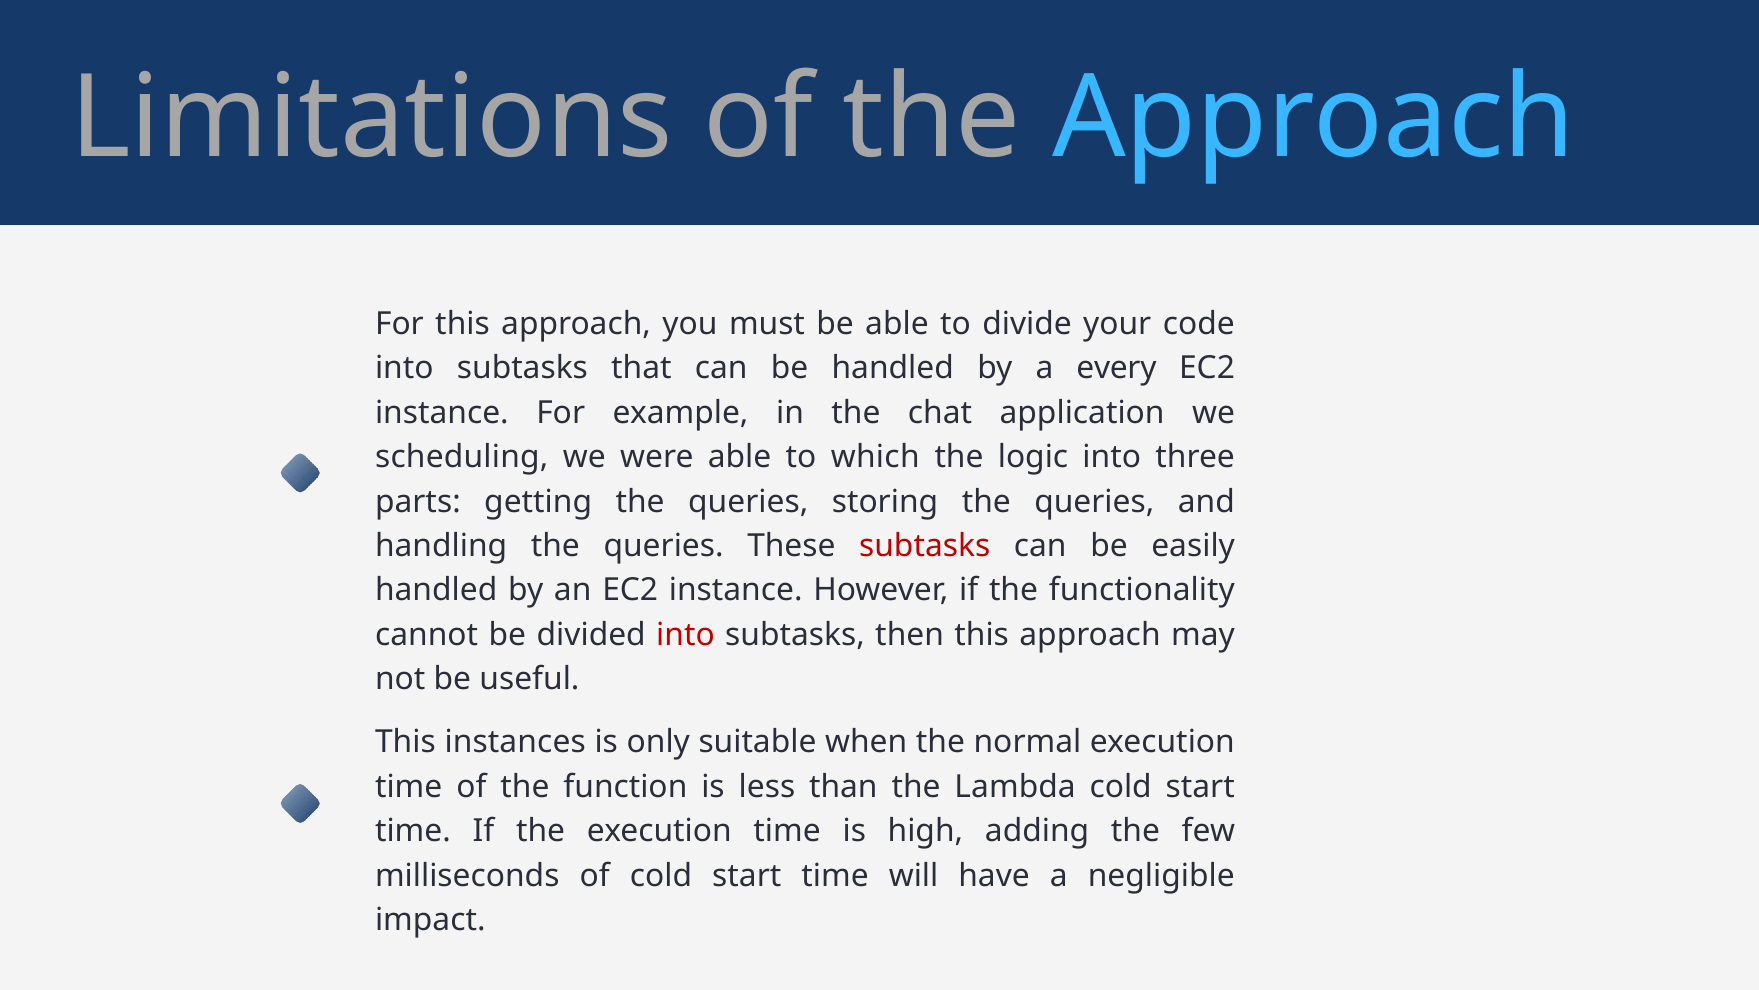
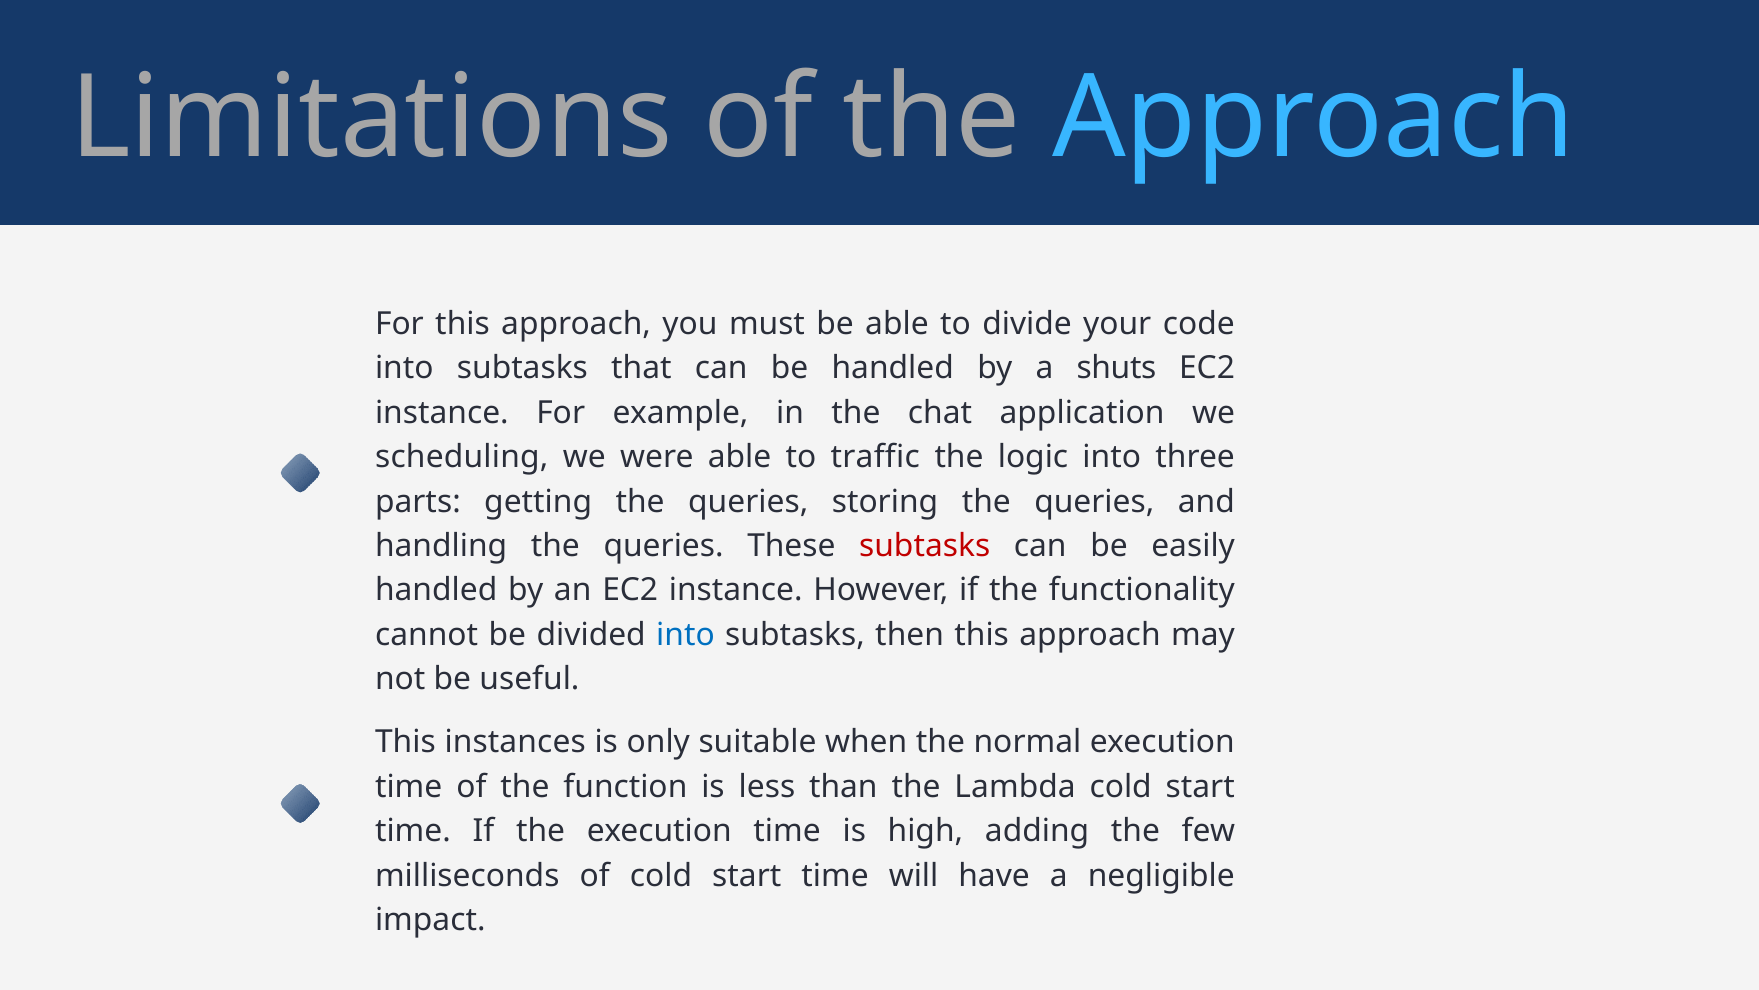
every: every -> shuts
which: which -> traffic
into at (685, 635) colour: red -> blue
